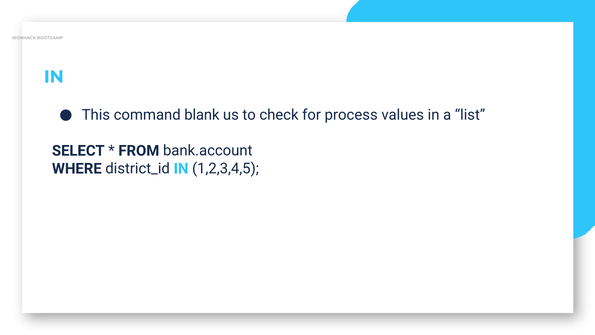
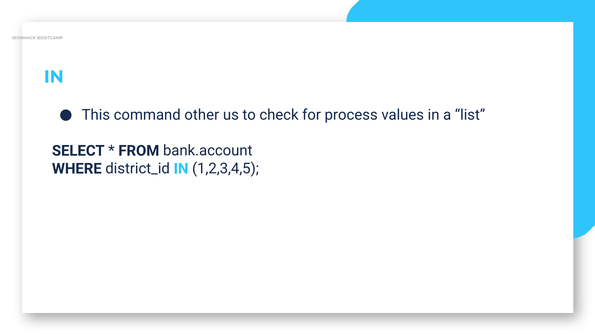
blank: blank -> other
